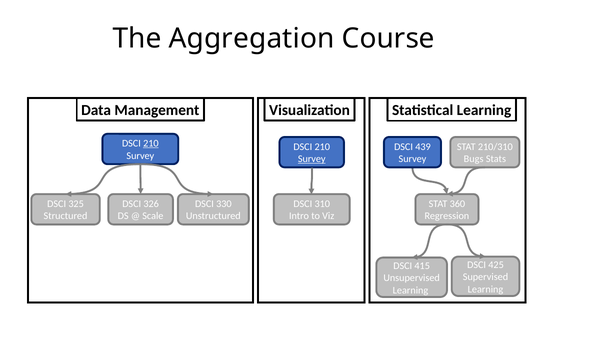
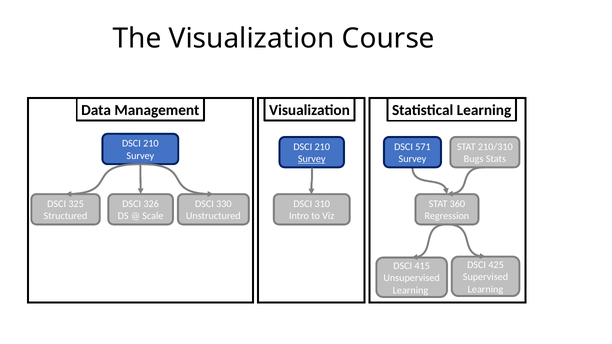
The Aggregation: Aggregation -> Visualization
210 at (151, 144) underline: present -> none
439: 439 -> 571
